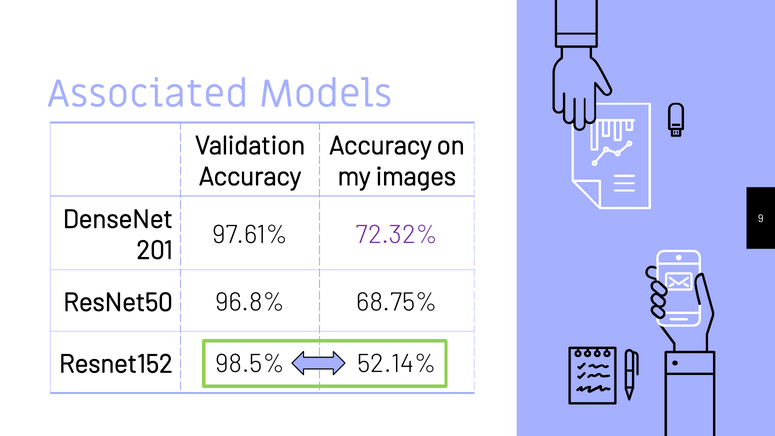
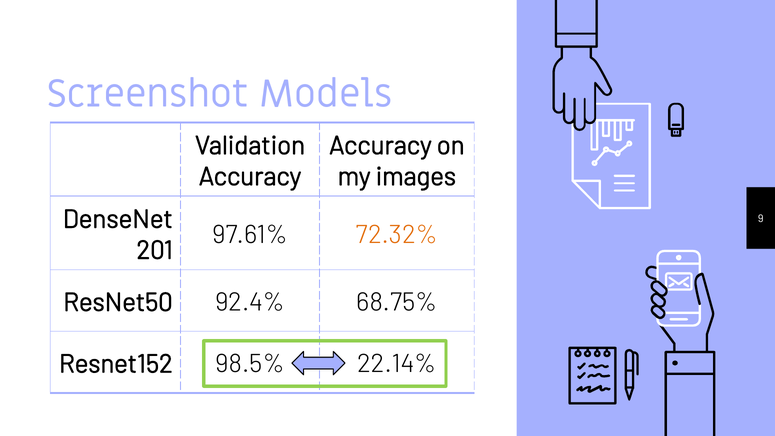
Associated: Associated -> Screenshot
72.32% colour: purple -> orange
96.8%: 96.8% -> 92.4%
52.14%: 52.14% -> 22.14%
